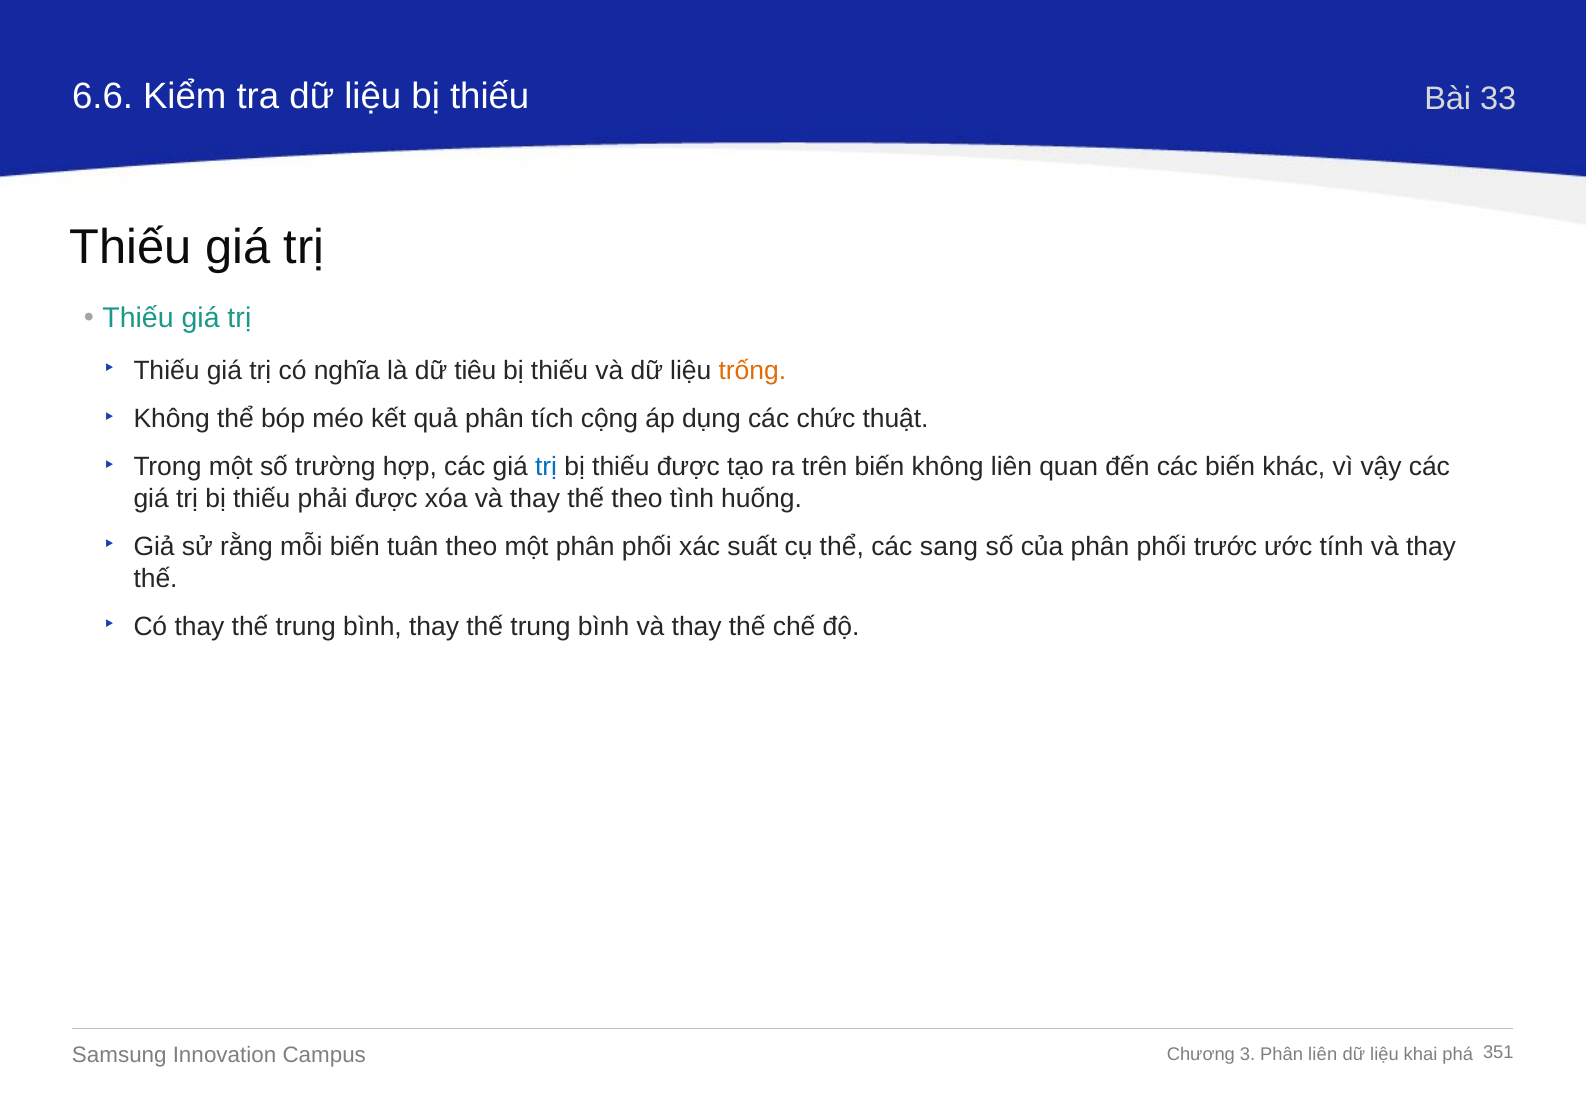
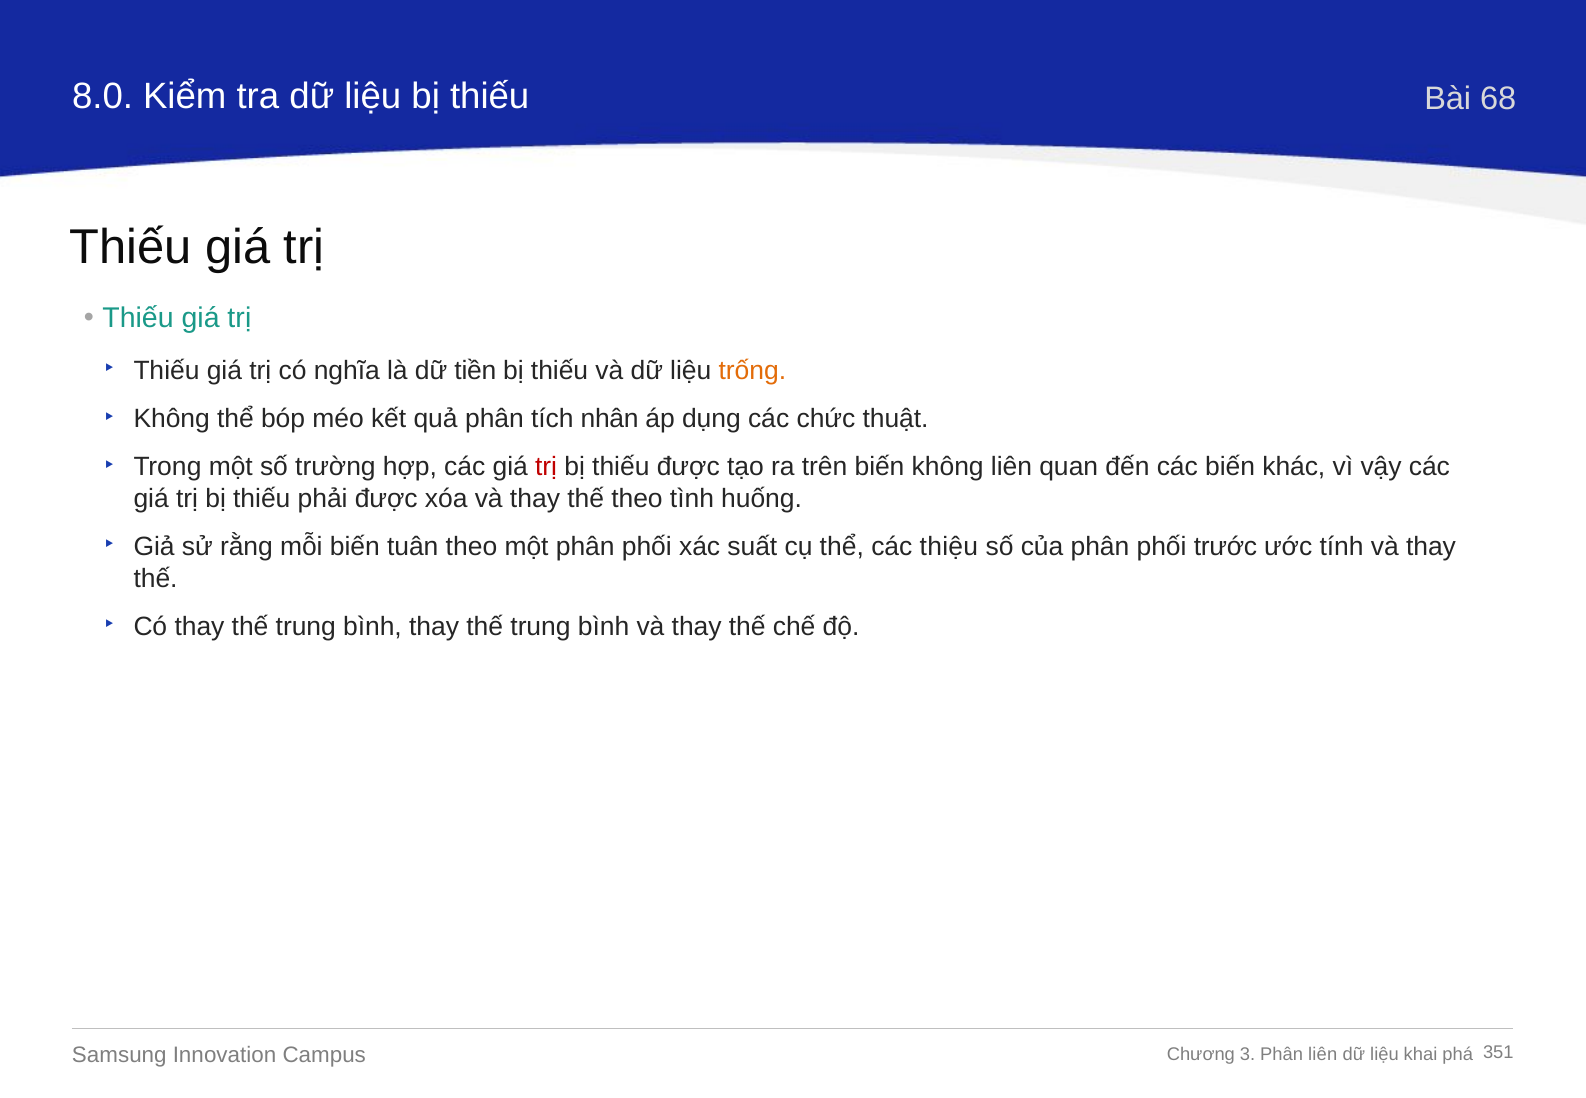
6.6: 6.6 -> 8.0
33: 33 -> 68
tiêu: tiêu -> tiền
cộng: cộng -> nhân
trị at (546, 467) colour: blue -> red
sang: sang -> thiệu
